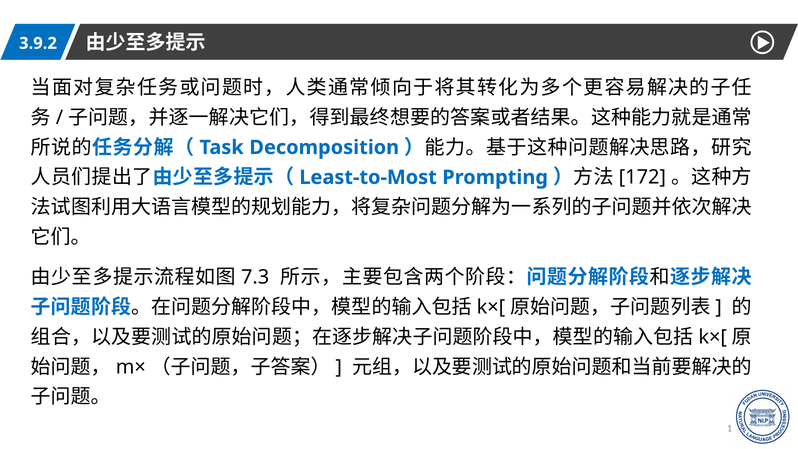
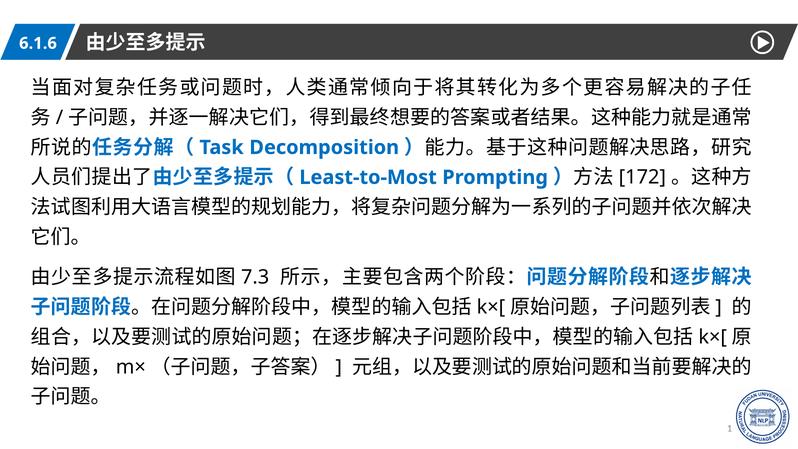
3.9.2: 3.9.2 -> 6.1.6
